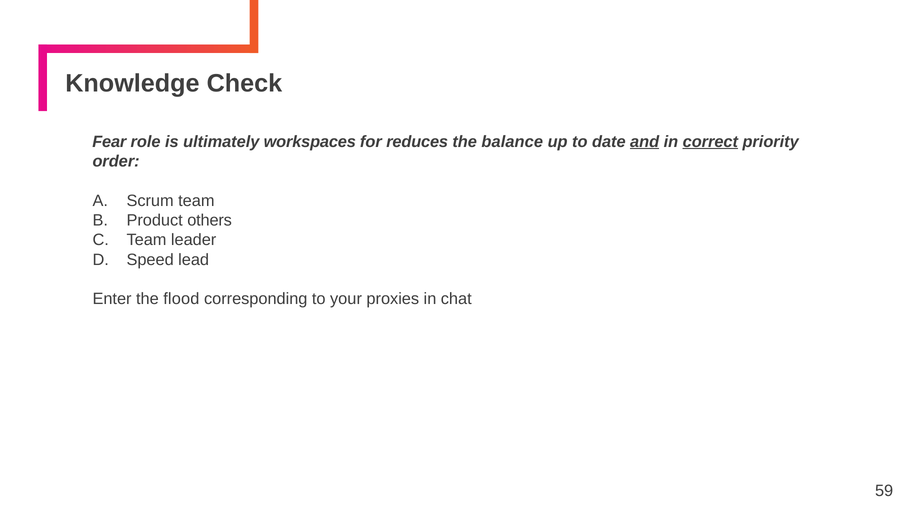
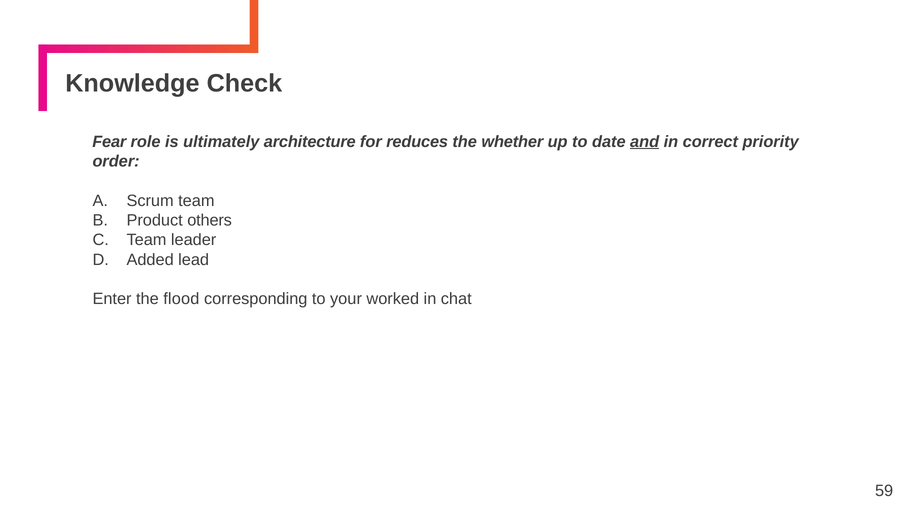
workspaces: workspaces -> architecture
balance: balance -> whether
correct underline: present -> none
Speed: Speed -> Added
proxies: proxies -> worked
